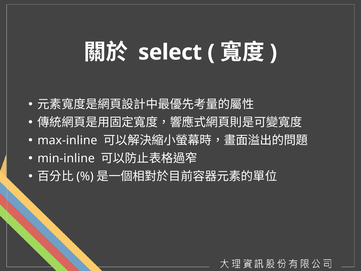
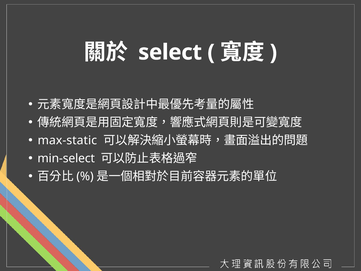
max-inline: max-inline -> max-static
min-inline: min-inline -> min-select
